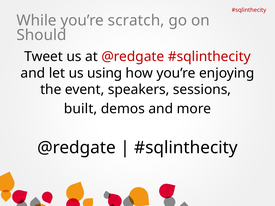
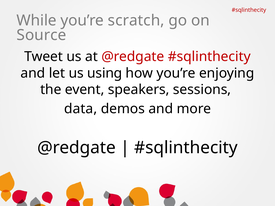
Should: Should -> Source
built: built -> data
